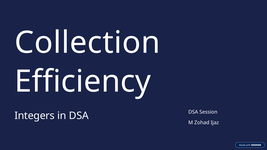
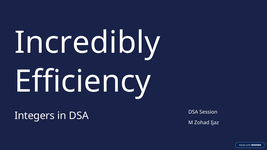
Collection: Collection -> Incredibly
